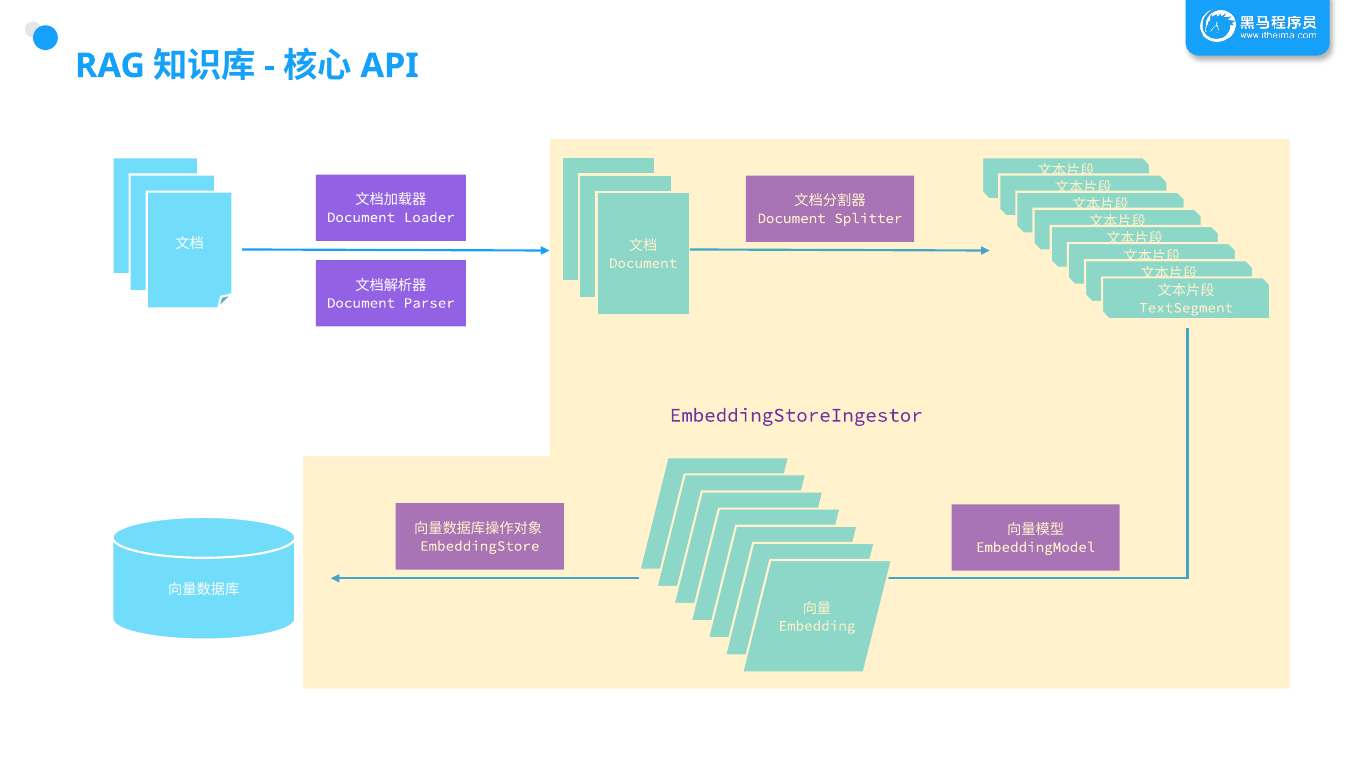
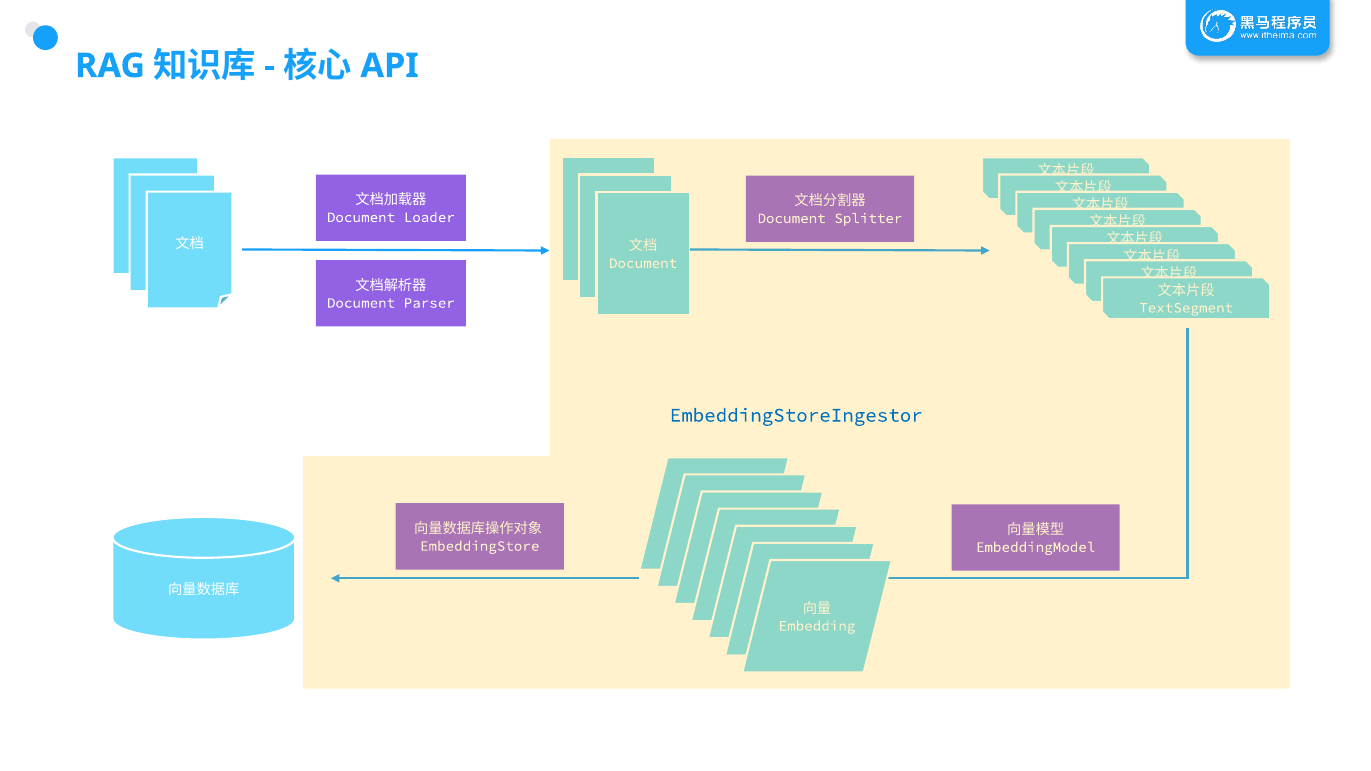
EmbeddingStoreIngestor colour: purple -> blue
